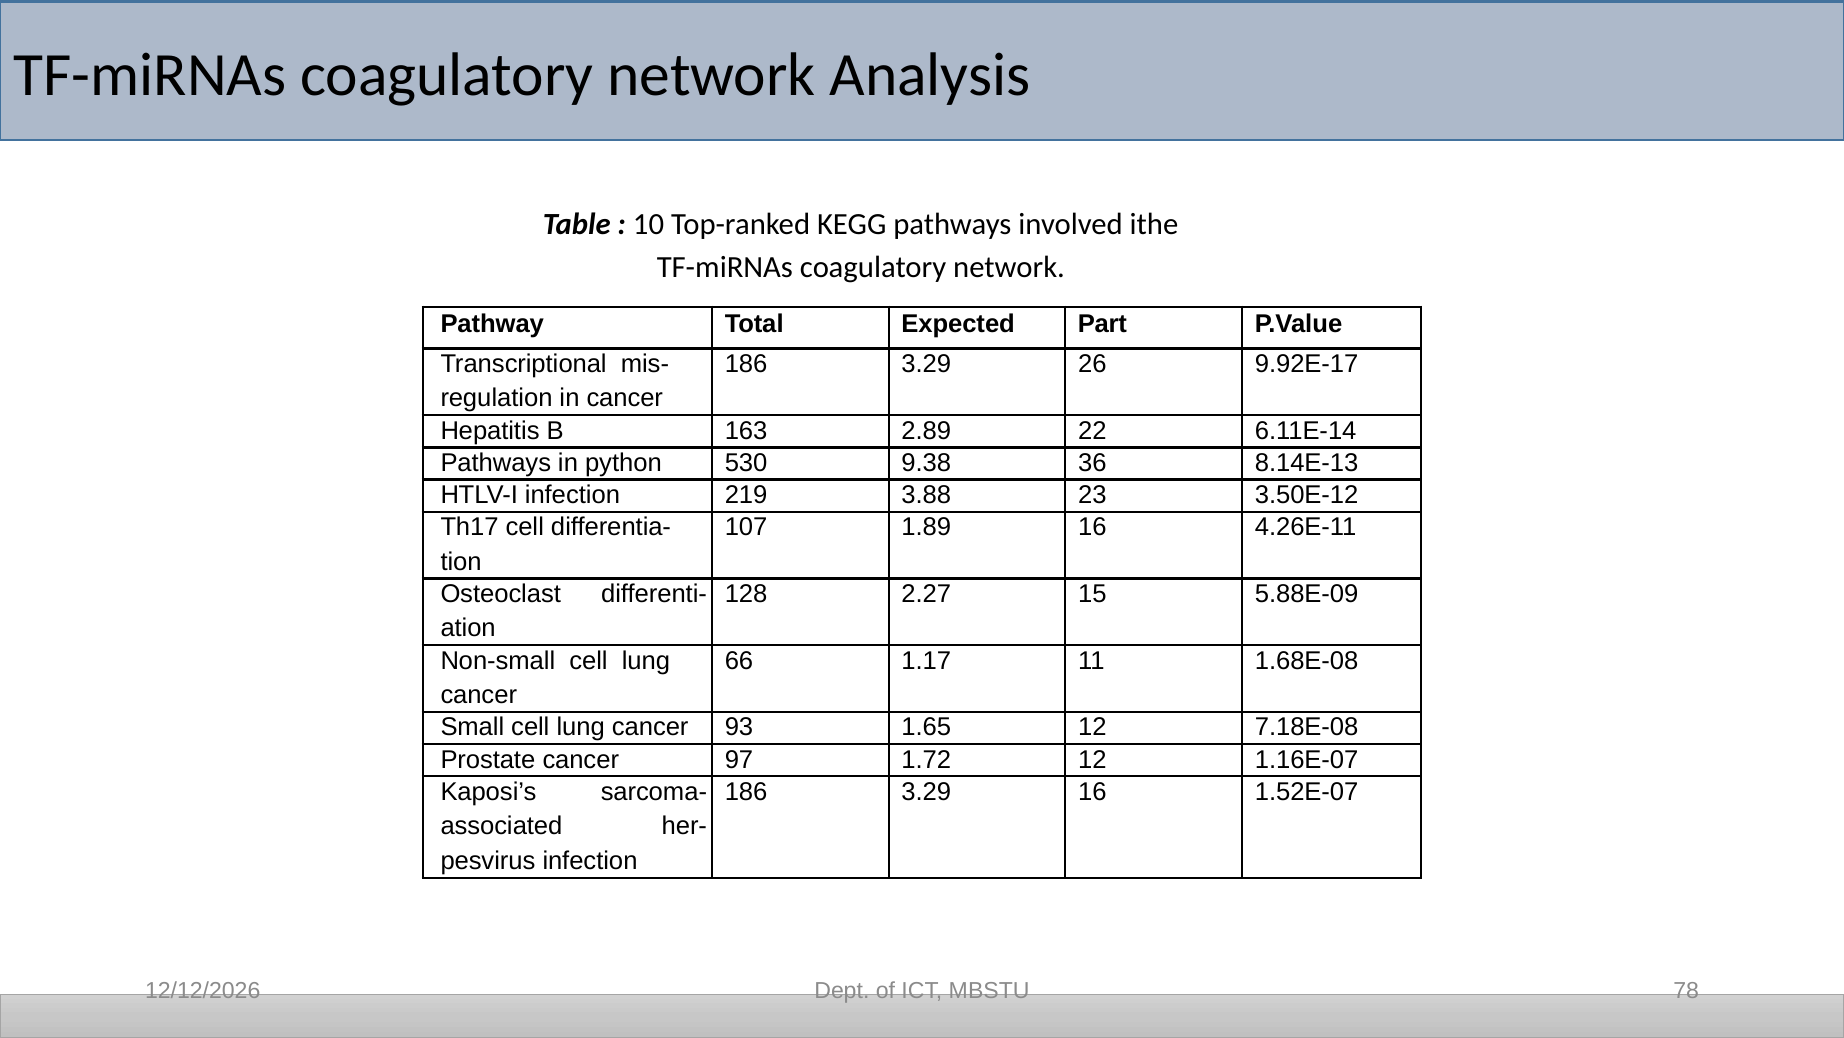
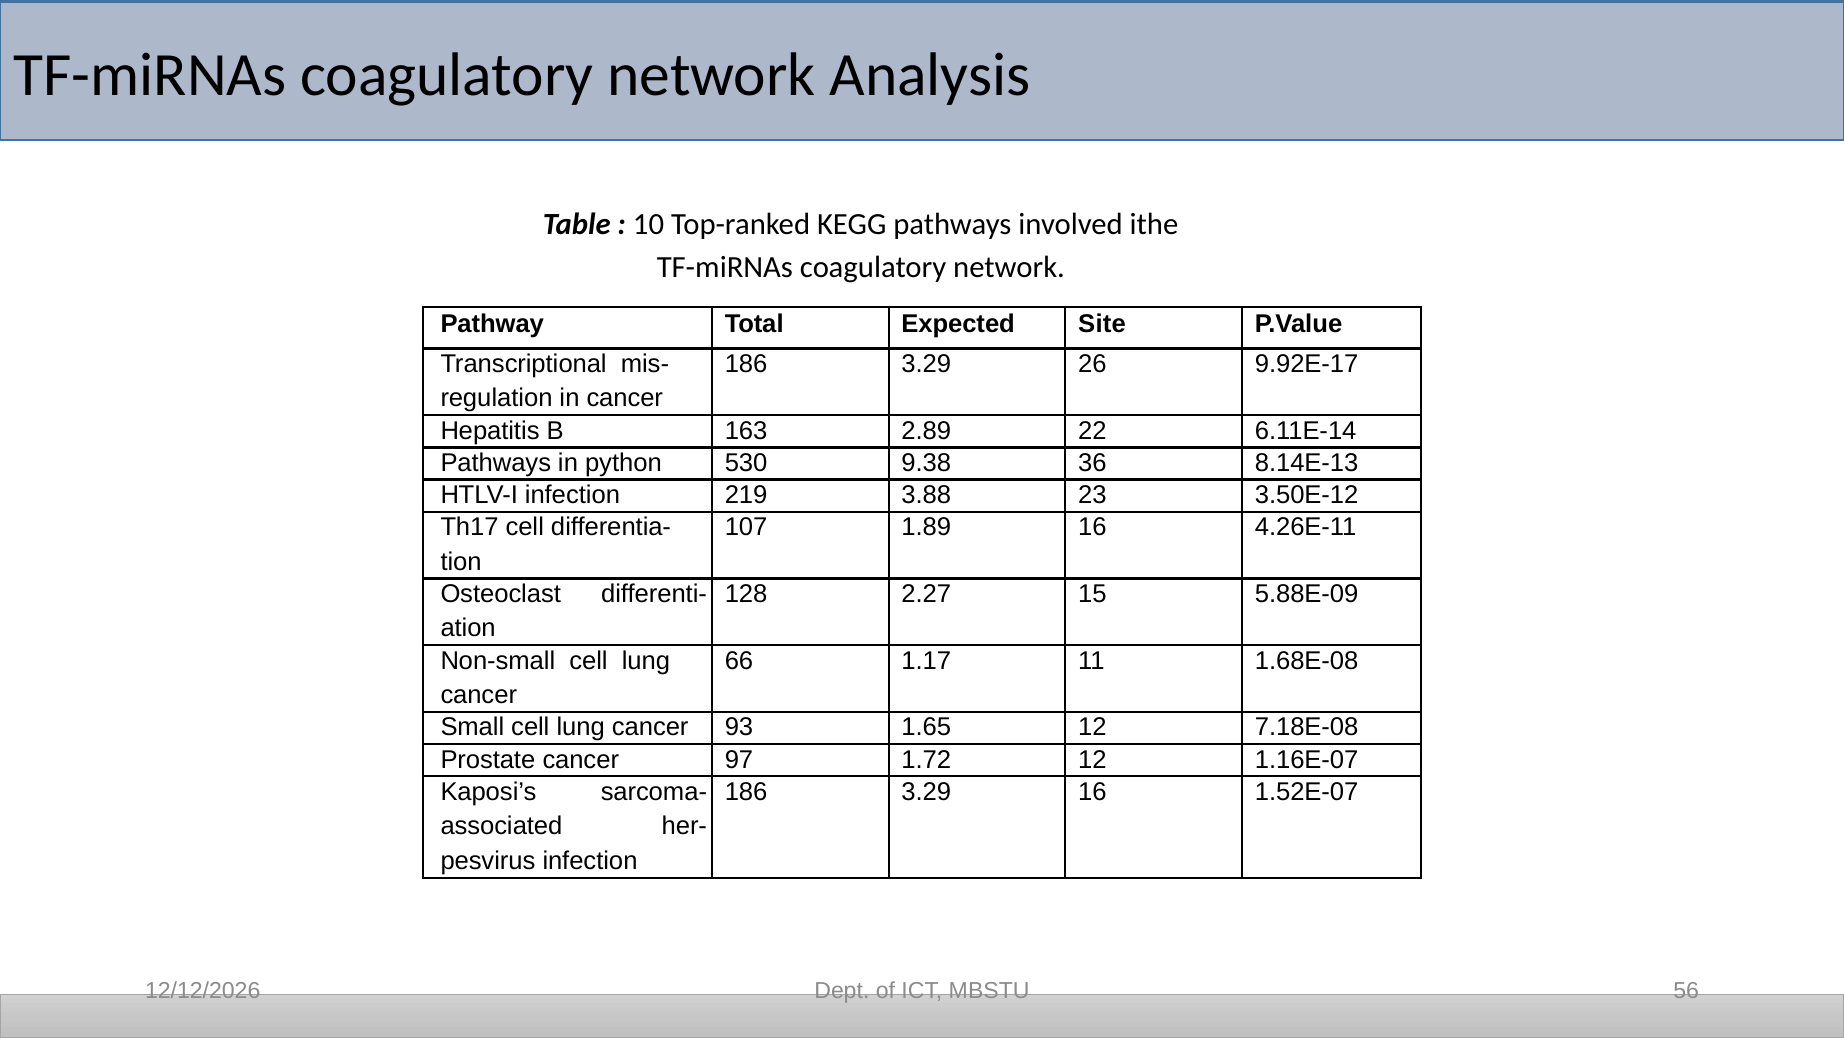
Part: Part -> Site
78: 78 -> 56
